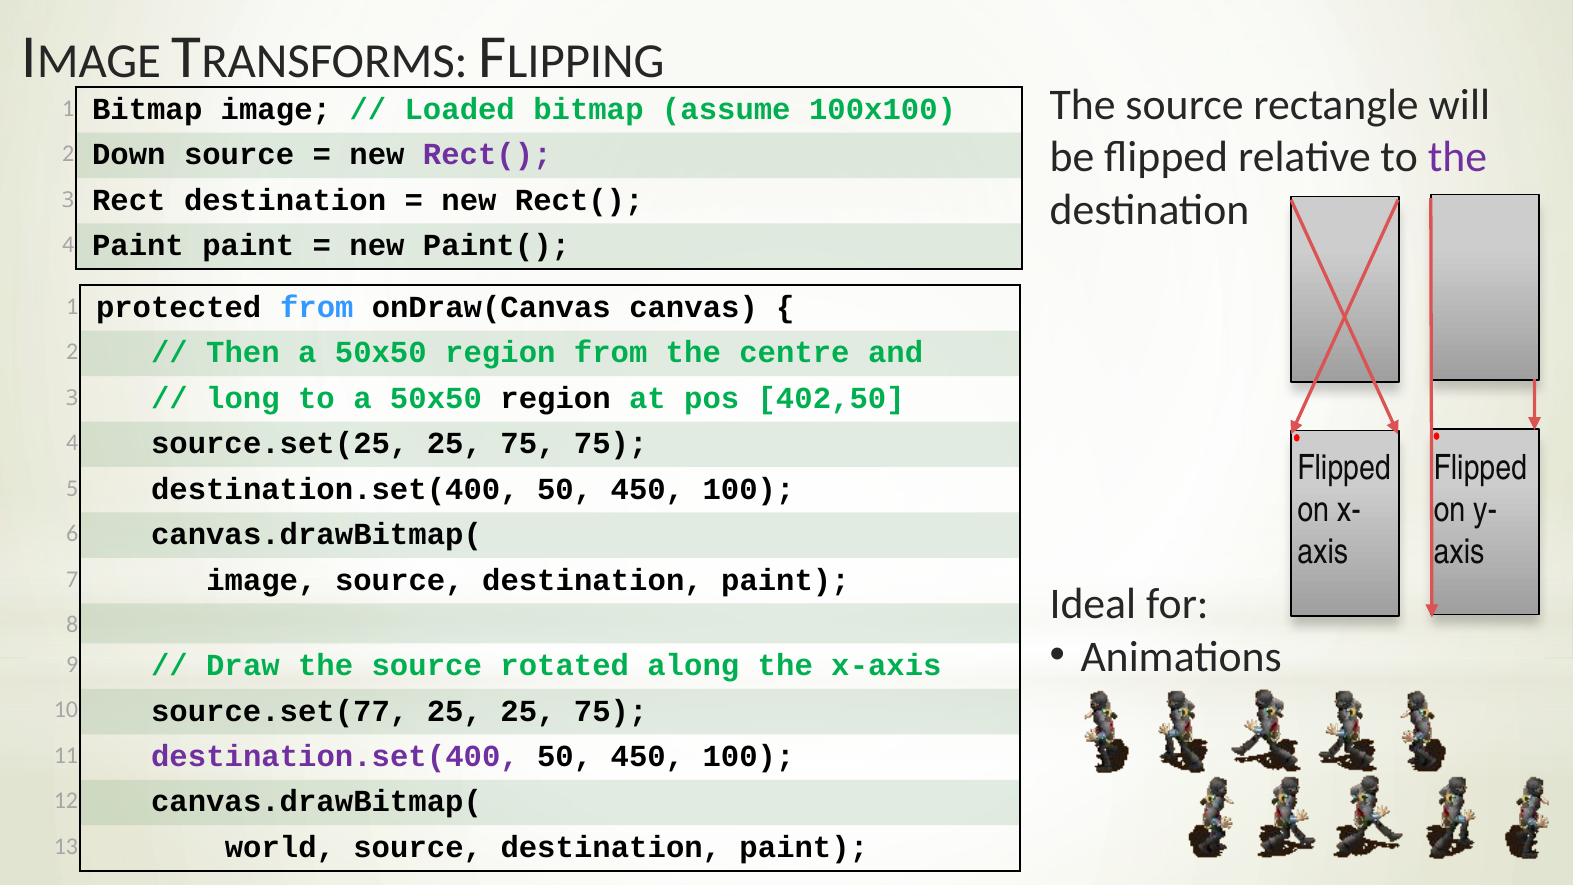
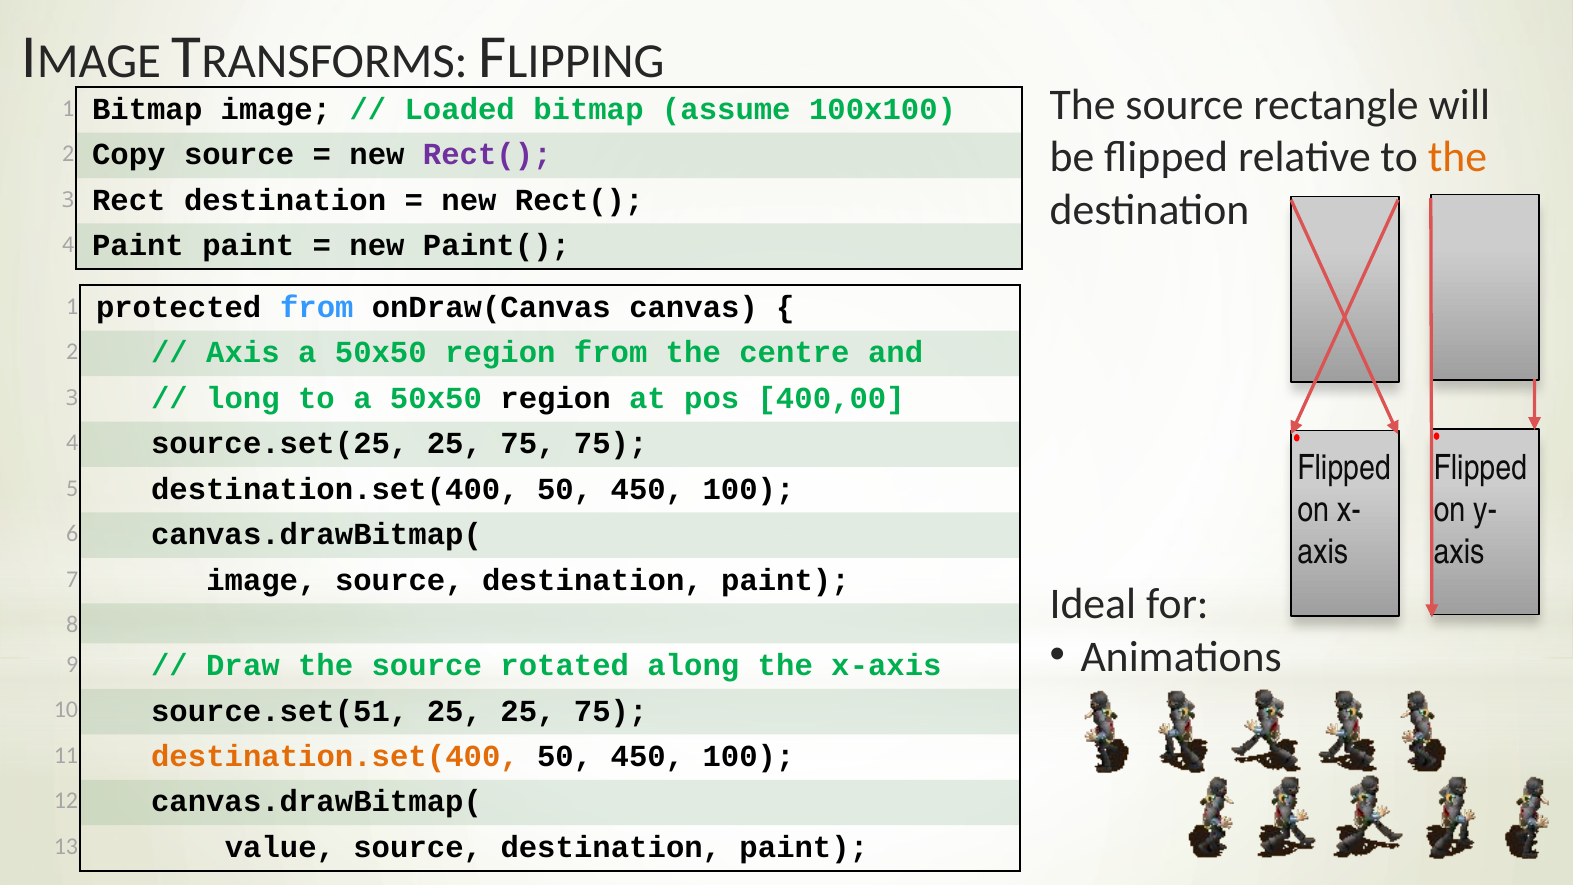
the at (1458, 157) colour: purple -> orange
Down: Down -> Copy
Then at (243, 353): Then -> Axis
402,50: 402,50 -> 400,00
source.set(77: source.set(77 -> source.set(51
destination.set(400 at (335, 756) colour: purple -> orange
world: world -> value
